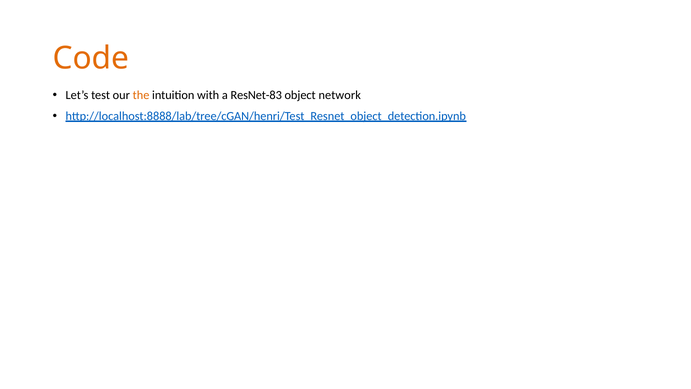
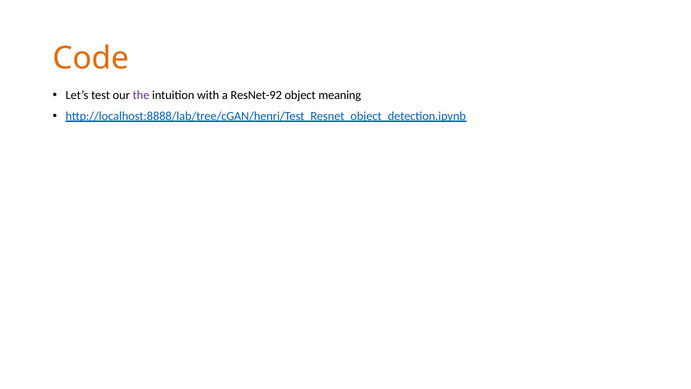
the colour: orange -> purple
ResNet-83: ResNet-83 -> ResNet-92
network: network -> meaning
